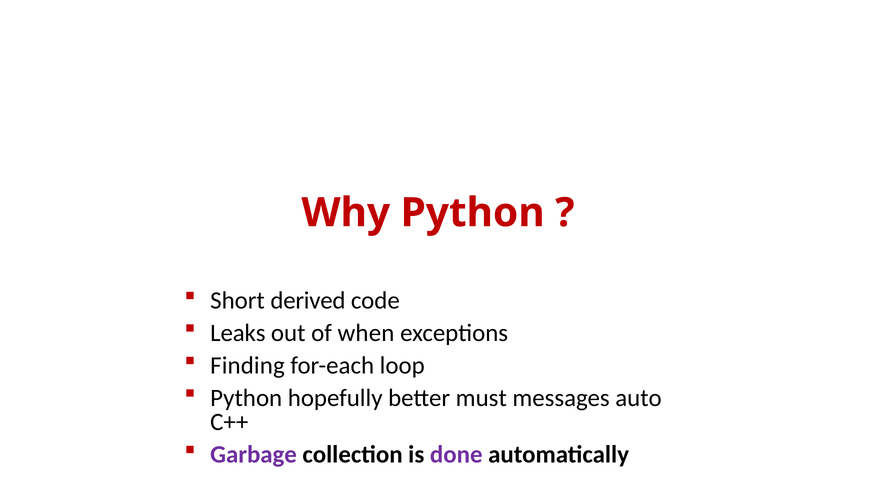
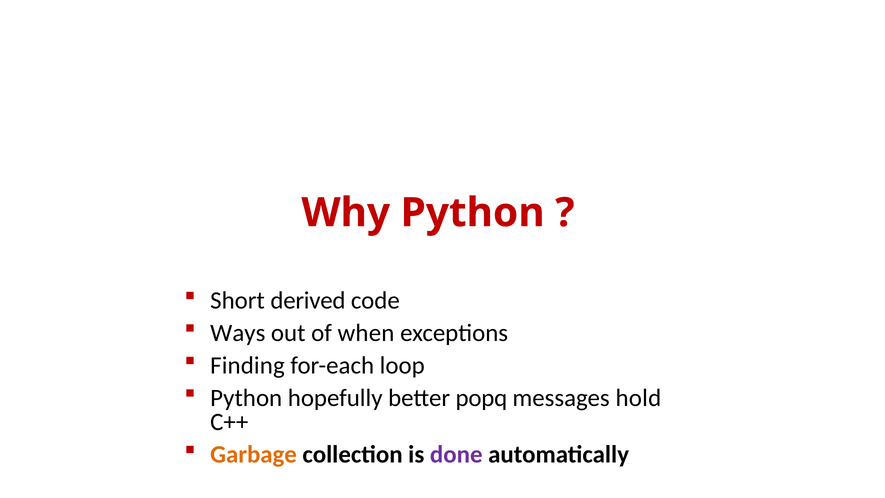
Leaks: Leaks -> Ways
must: must -> popq
auto: auto -> hold
Garbage colour: purple -> orange
